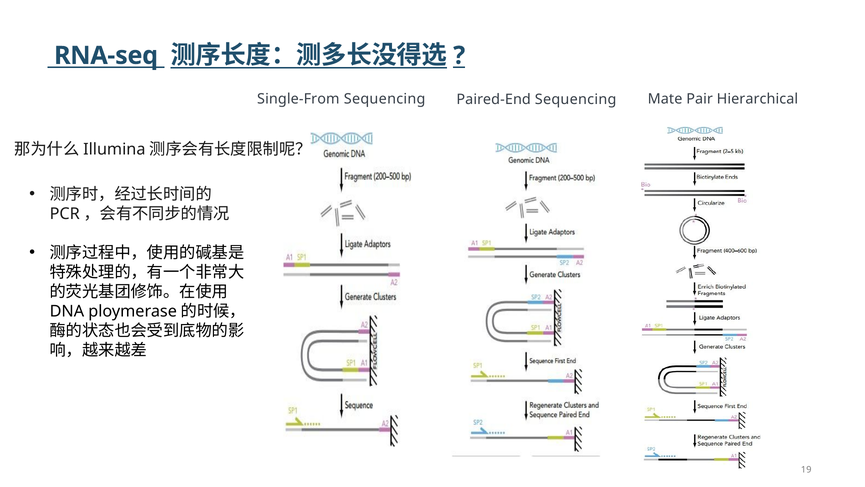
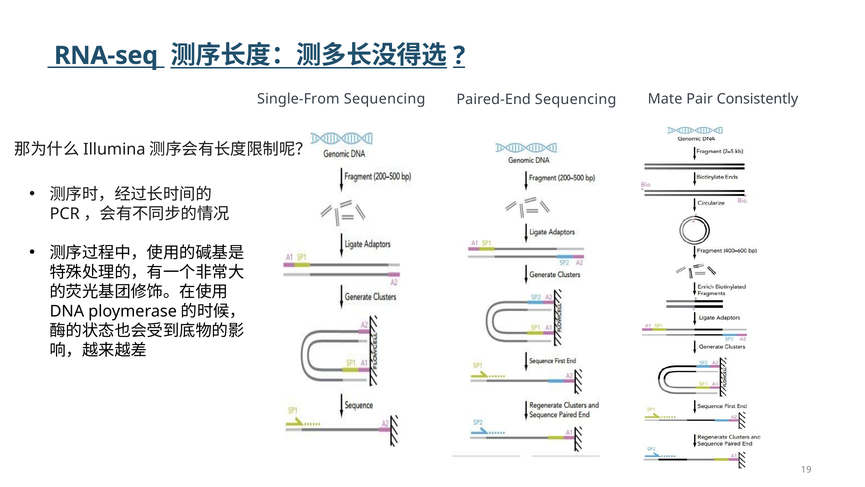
Hierarchical: Hierarchical -> Consistently
